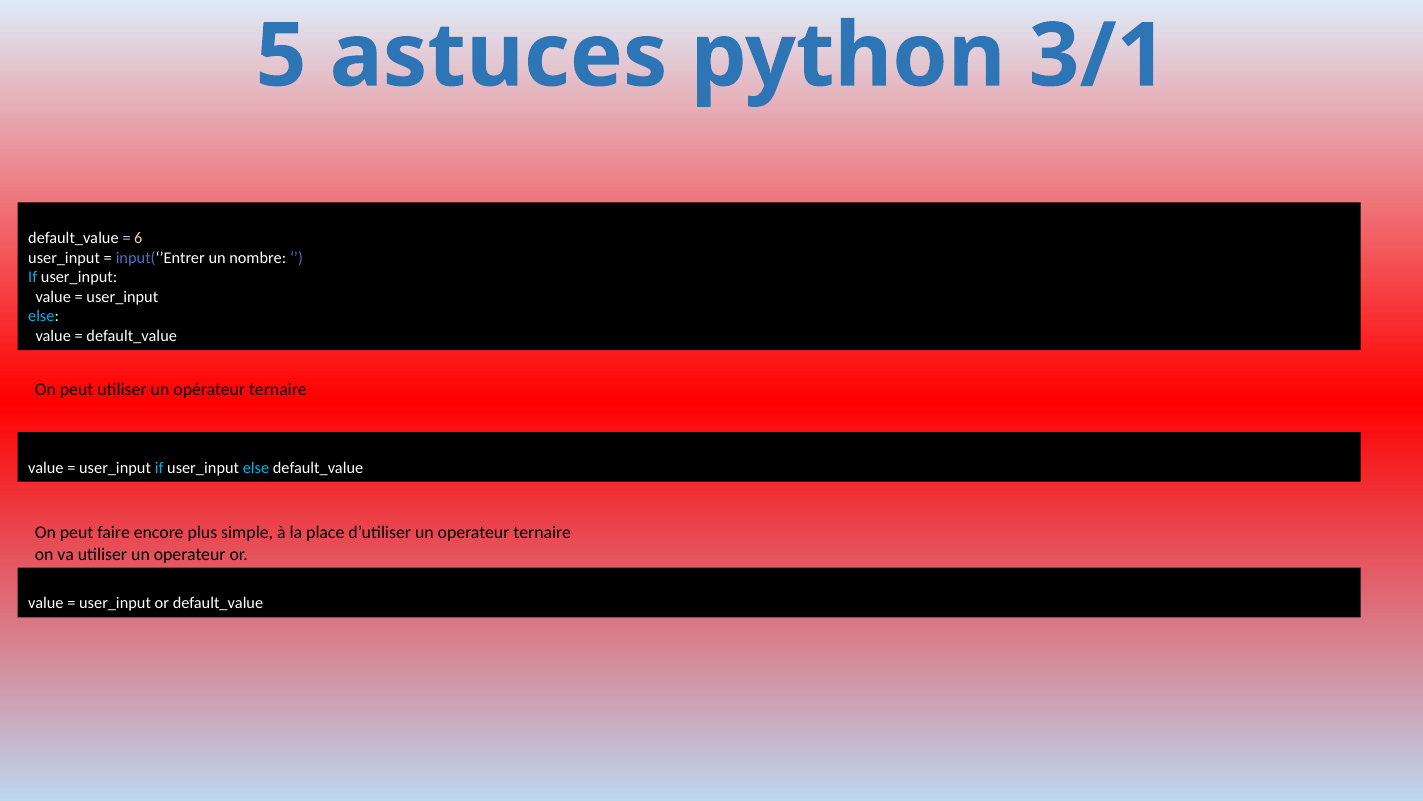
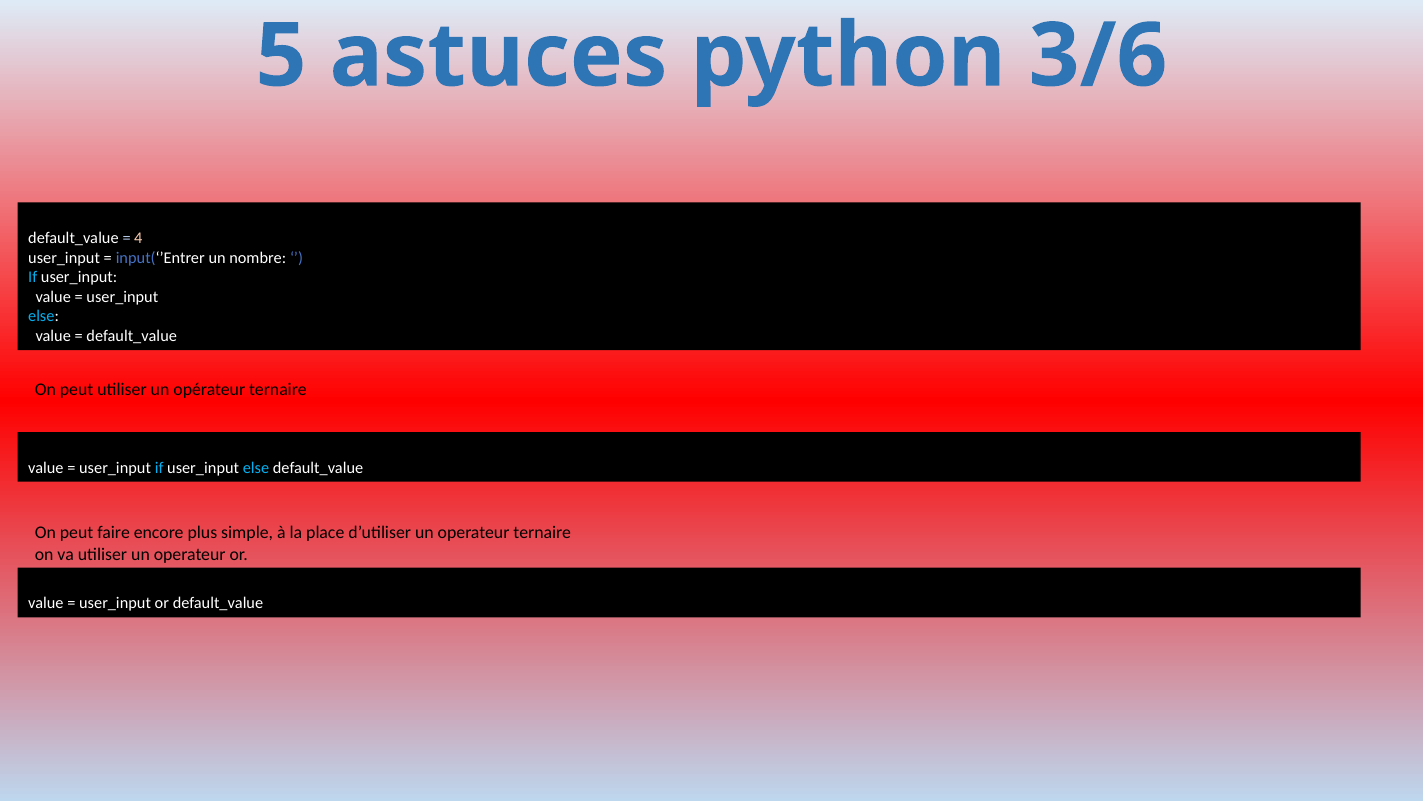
3/1: 3/1 -> 3/6
6: 6 -> 4
